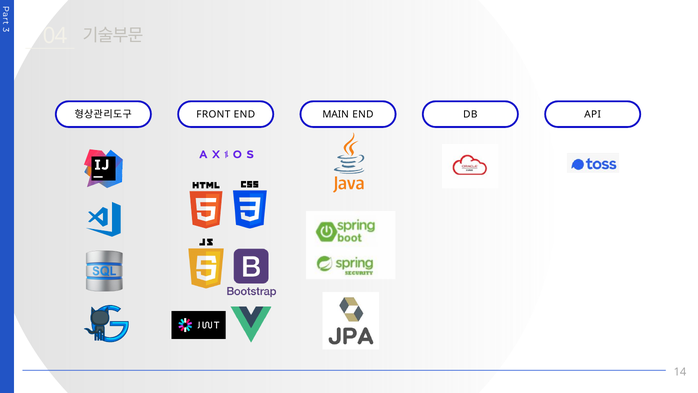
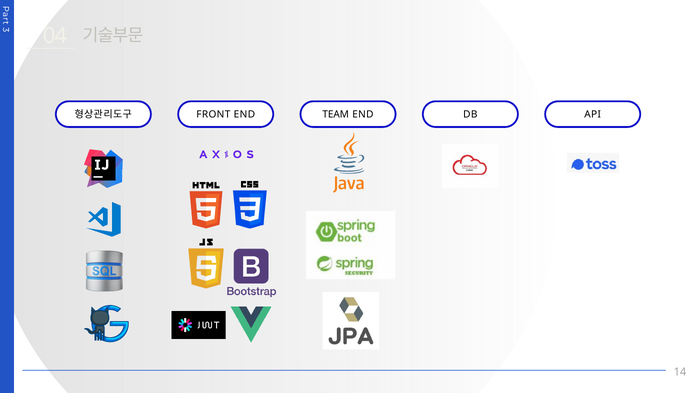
MAIN: MAIN -> TEAM
